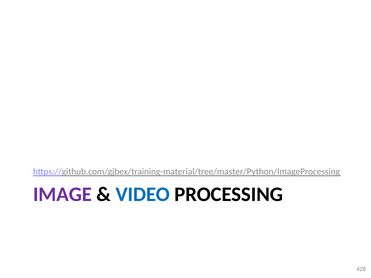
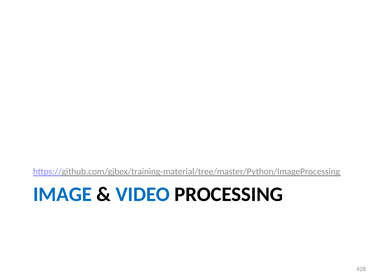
IMAGE colour: purple -> blue
